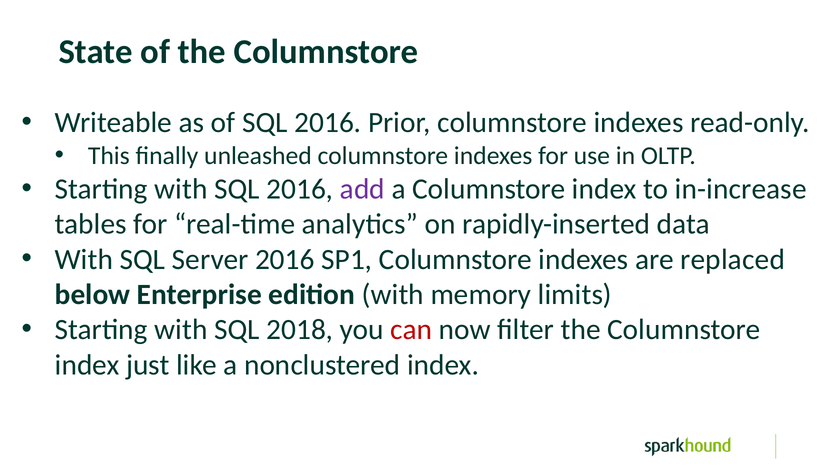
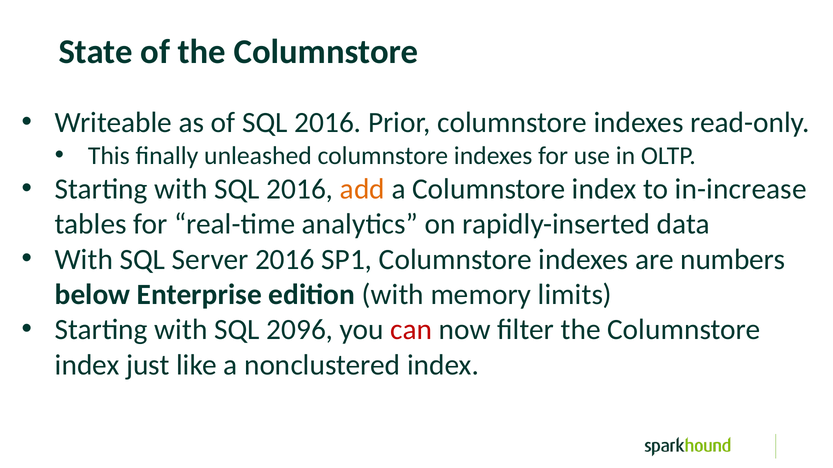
add colour: purple -> orange
replaced: replaced -> numbers
2018: 2018 -> 2096
